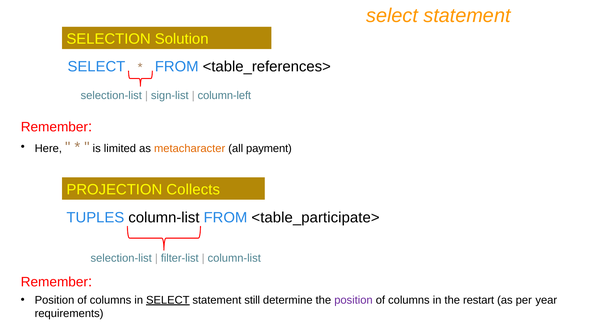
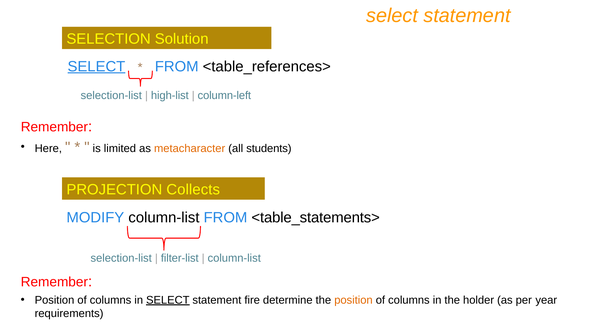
SELECT at (96, 66) underline: none -> present
sign-list: sign-list -> high-list
payment: payment -> students
TUPLES: TUPLES -> MODIFY
<table_participate>: <table_participate> -> <table_statements>
still: still -> fire
position at (353, 300) colour: purple -> orange
restart: restart -> holder
